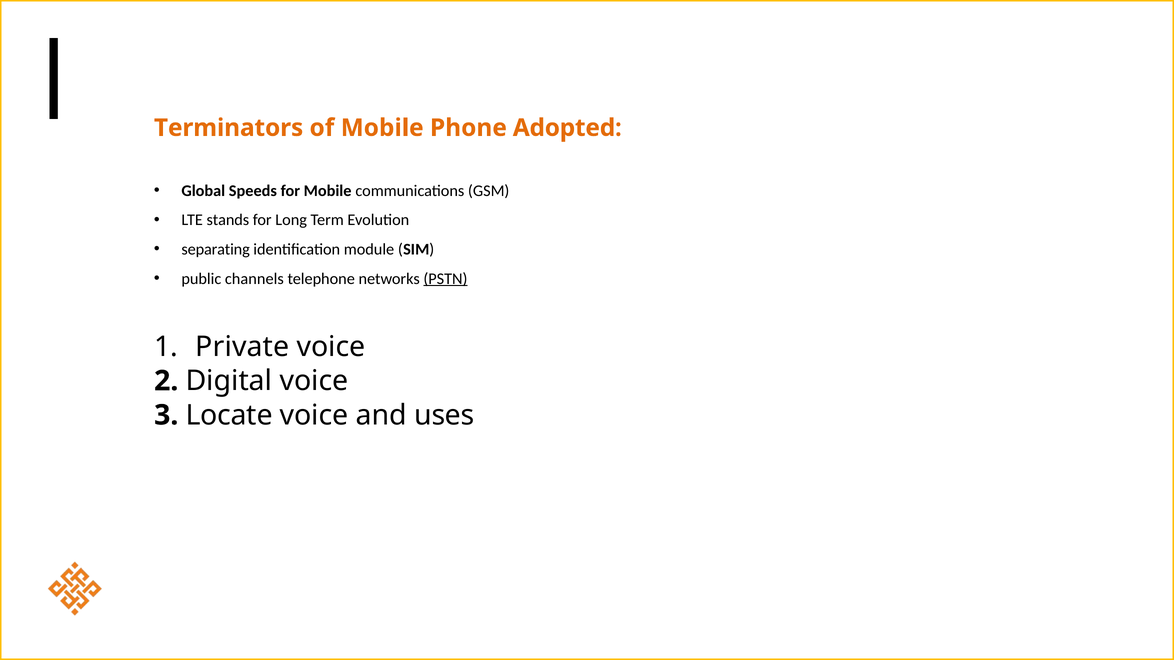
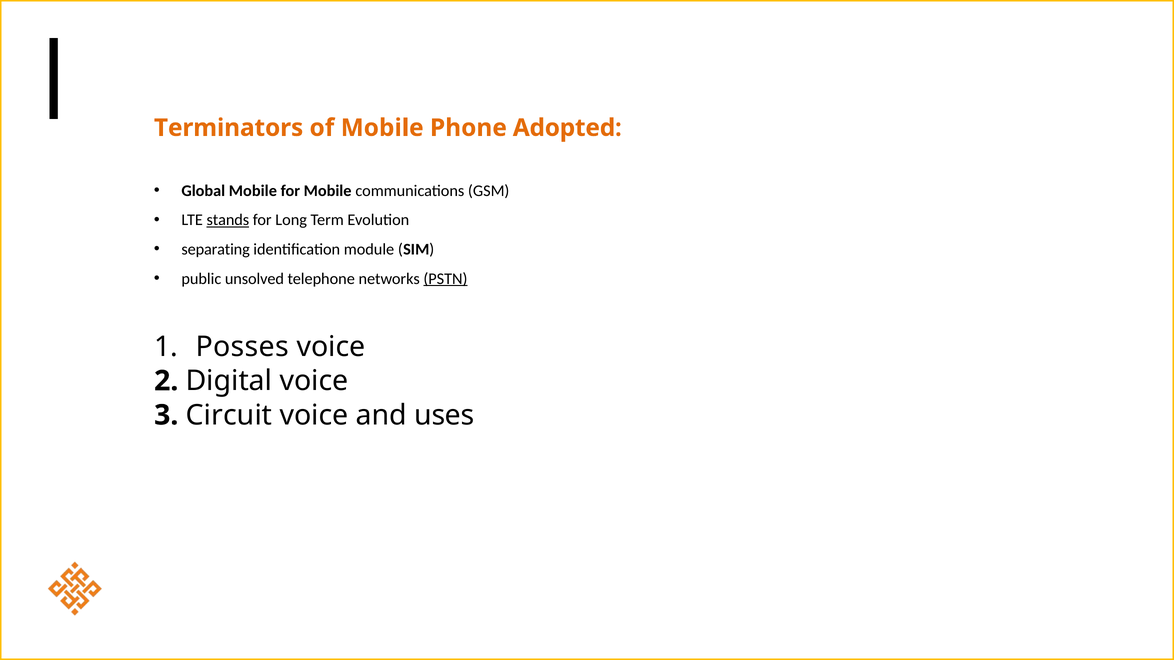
Global Speeds: Speeds -> Mobile
stands underline: none -> present
channels: channels -> unsolved
Private: Private -> Posses
Locate: Locate -> Circuit
